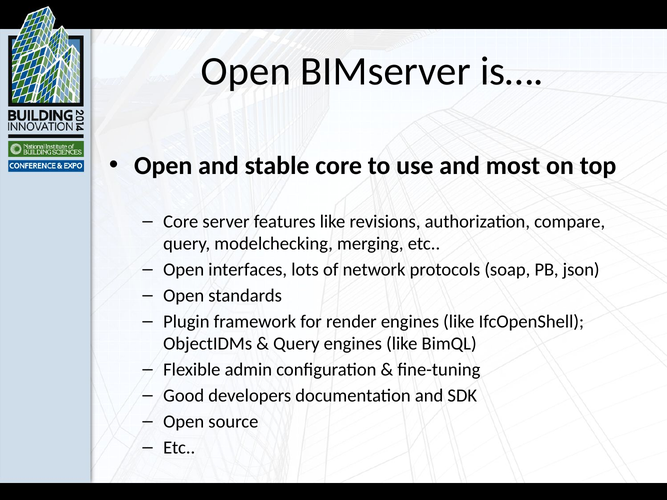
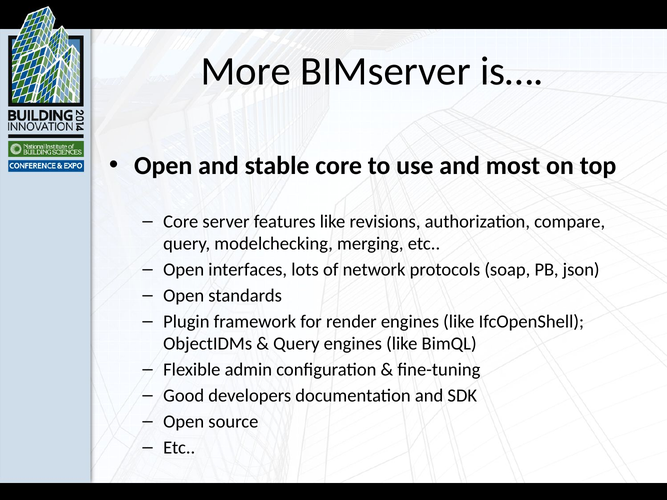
Open at (246, 71): Open -> More
